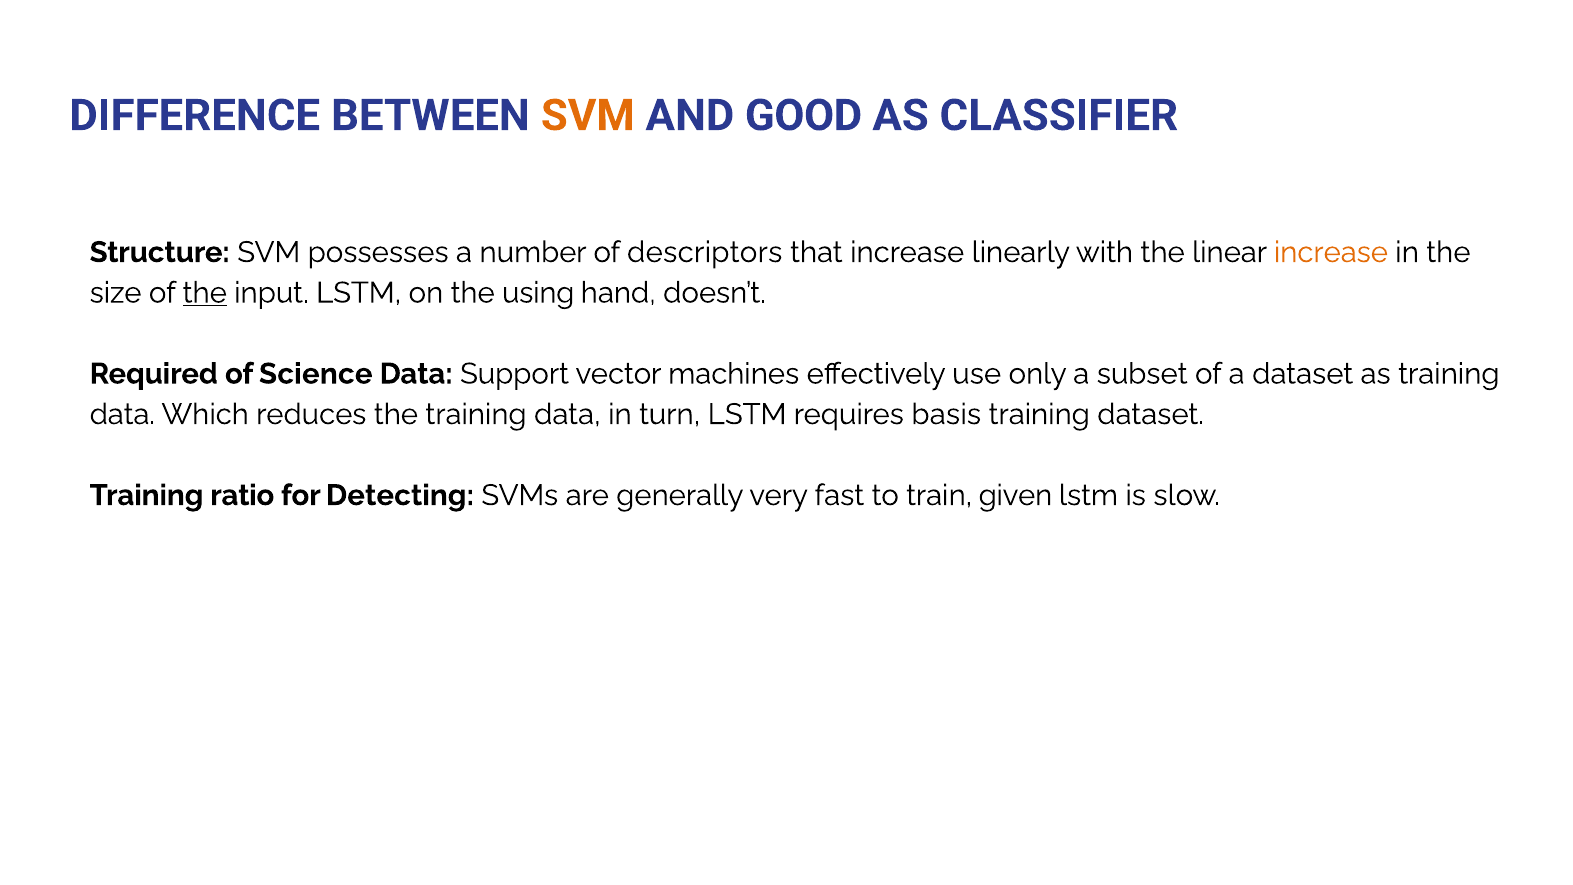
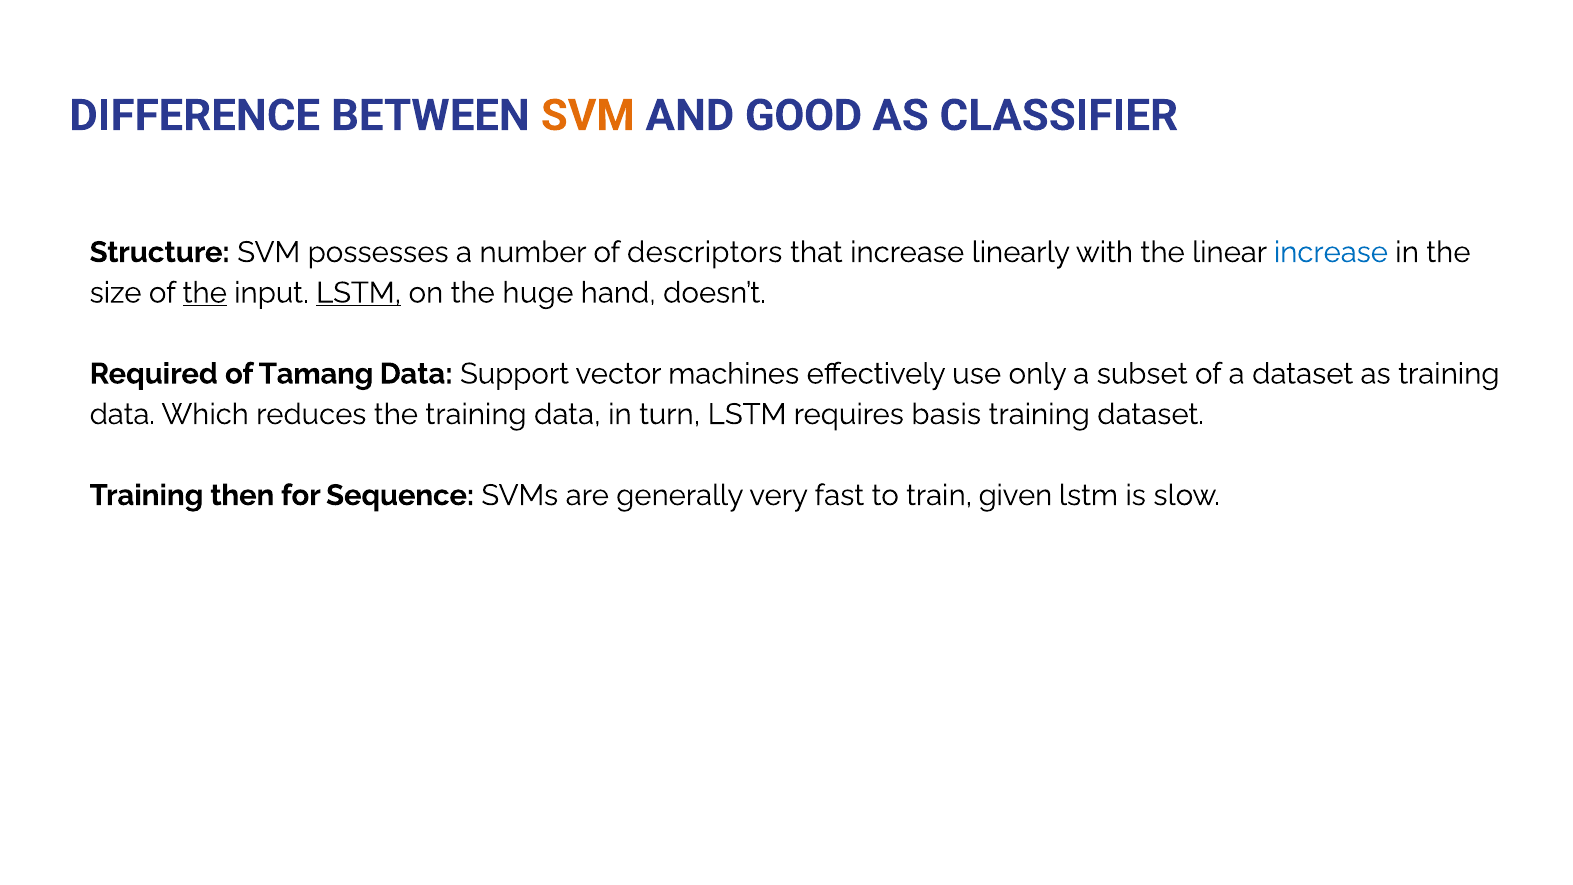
increase at (1331, 252) colour: orange -> blue
LSTM at (359, 293) underline: none -> present
using: using -> huge
Science: Science -> Tamang
ratio: ratio -> then
Detecting: Detecting -> Sequence
